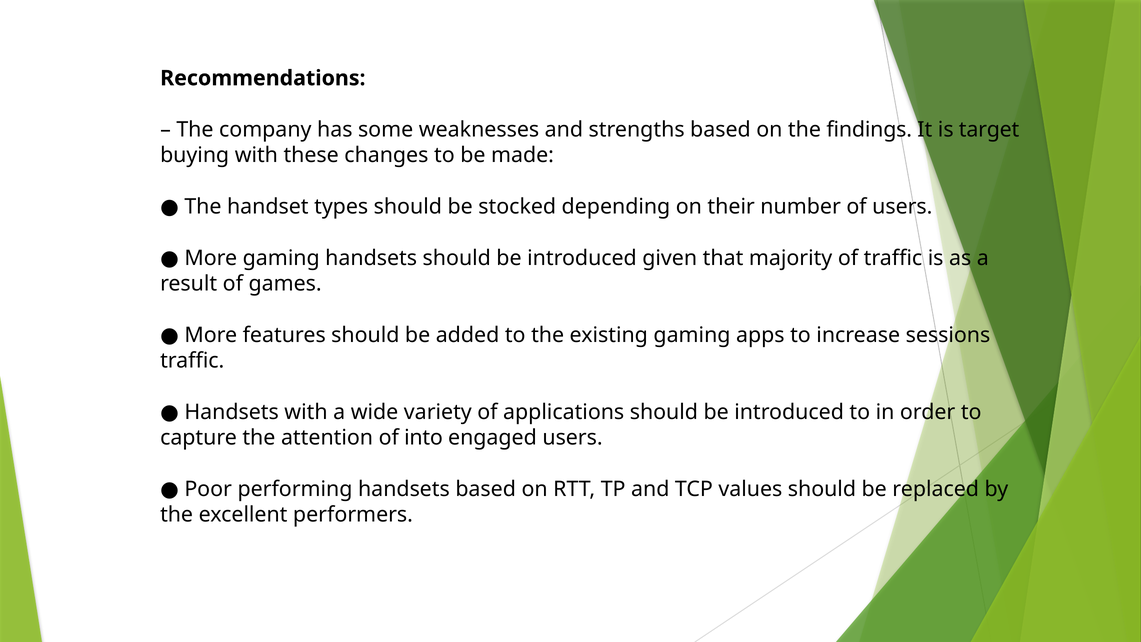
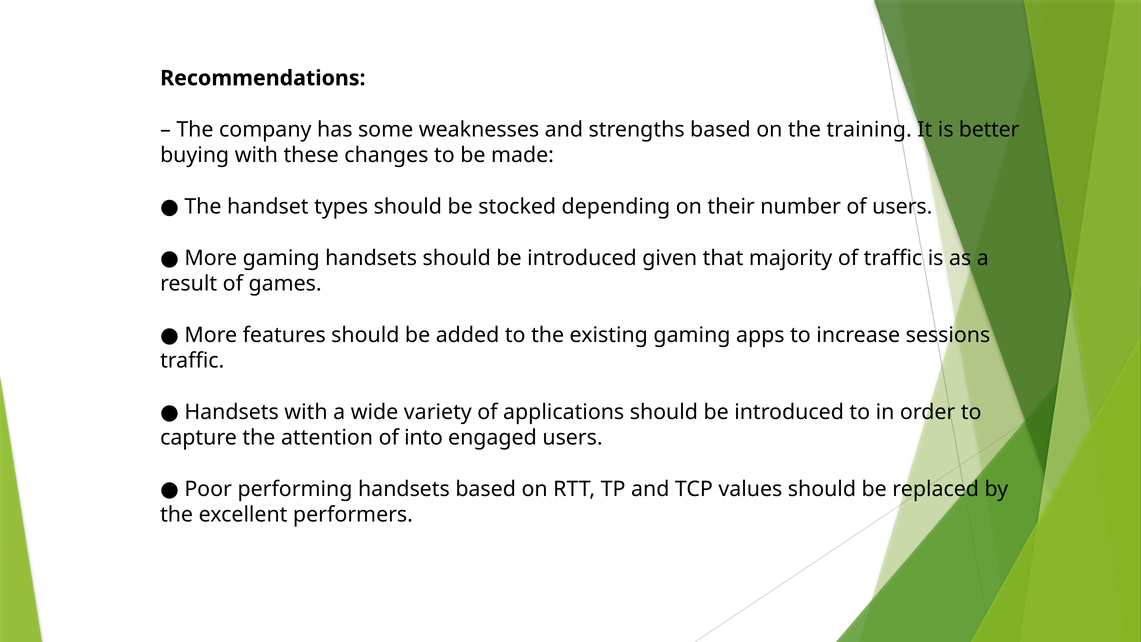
findings: findings -> training
target: target -> better
